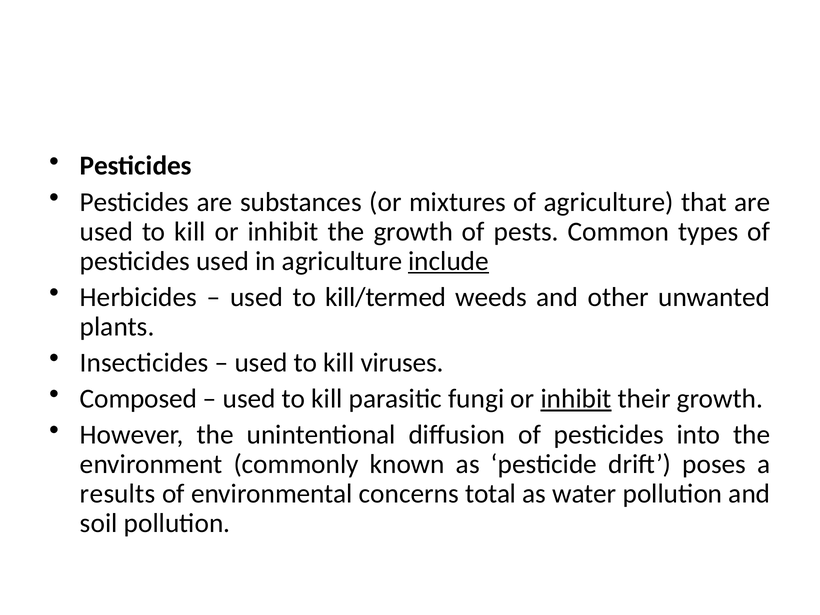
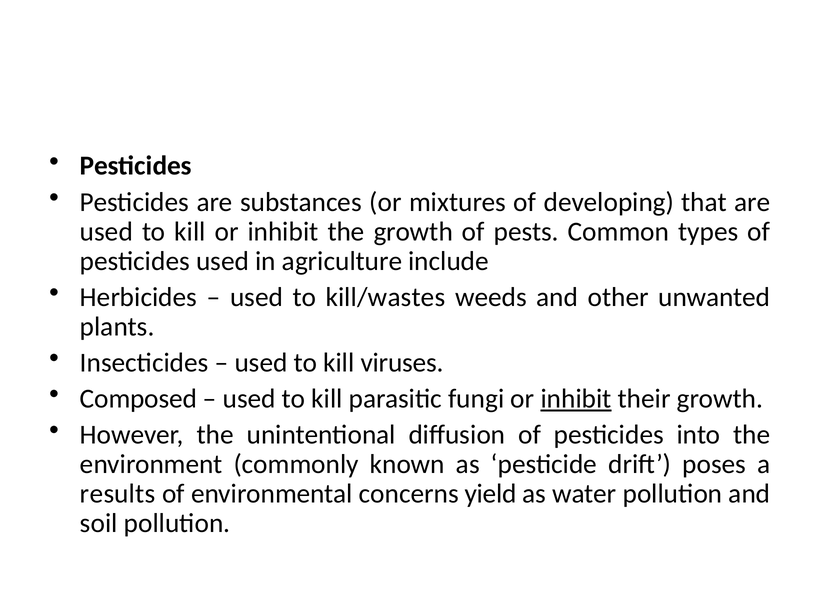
of agriculture: agriculture -> developing
include underline: present -> none
kill/termed: kill/termed -> kill/wastes
total: total -> yield
